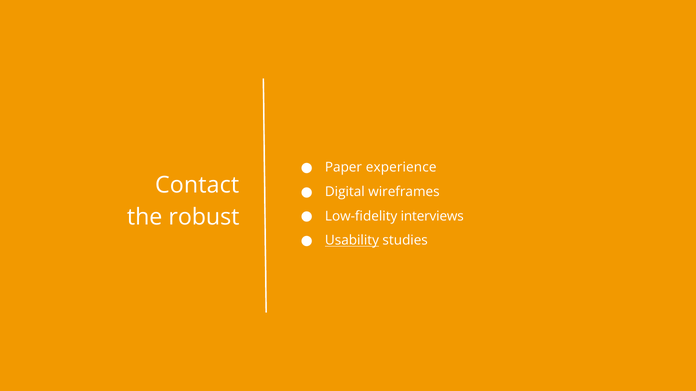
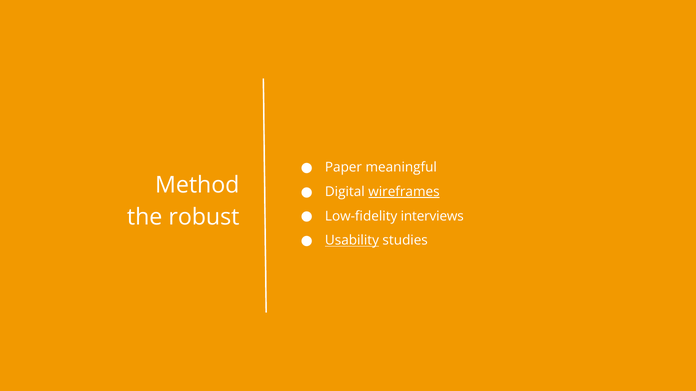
experience: experience -> meaningful
Contact: Contact -> Method
wireframes underline: none -> present
